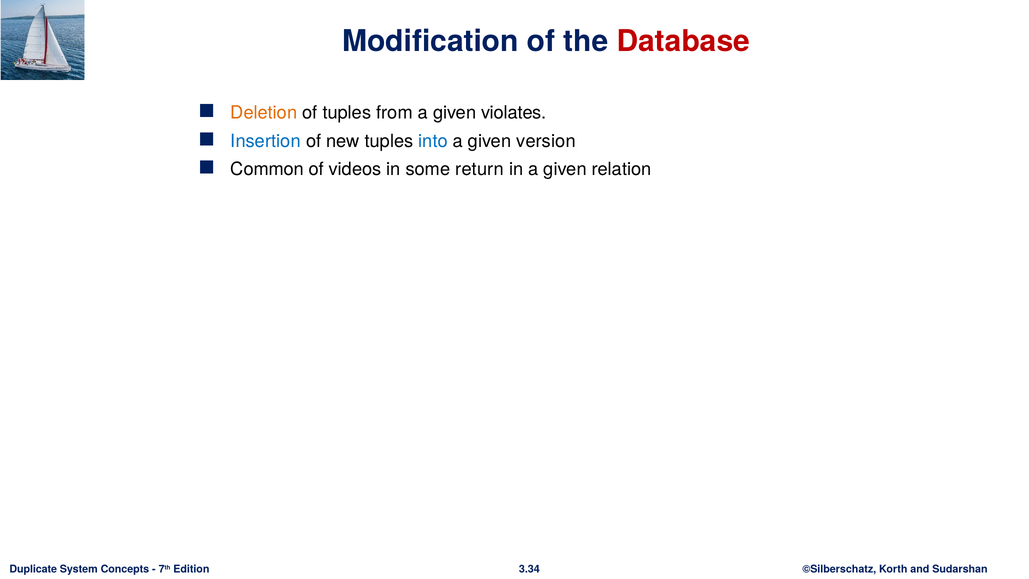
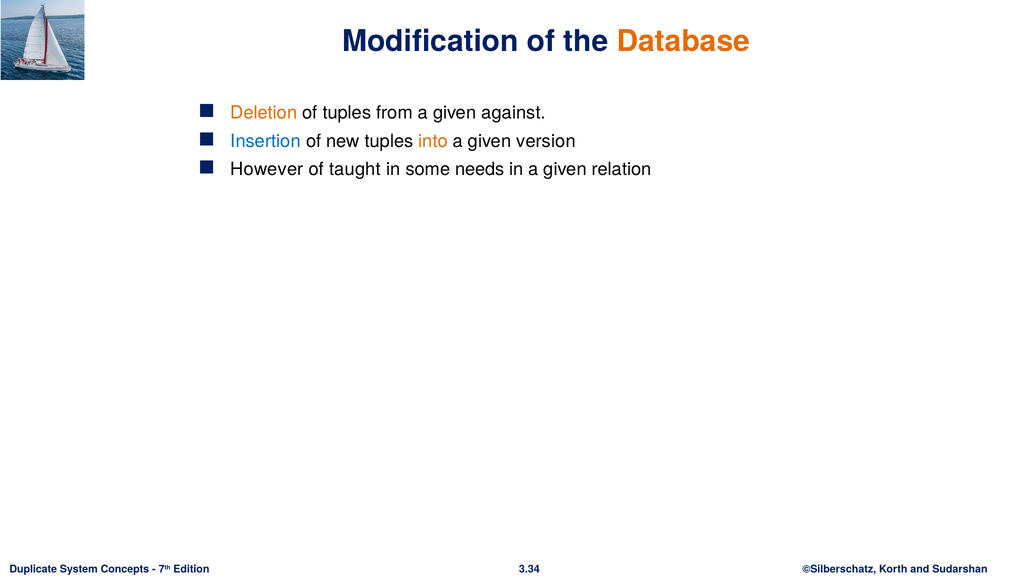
Database colour: red -> orange
violates: violates -> against
into colour: blue -> orange
Common: Common -> However
videos: videos -> taught
return: return -> needs
